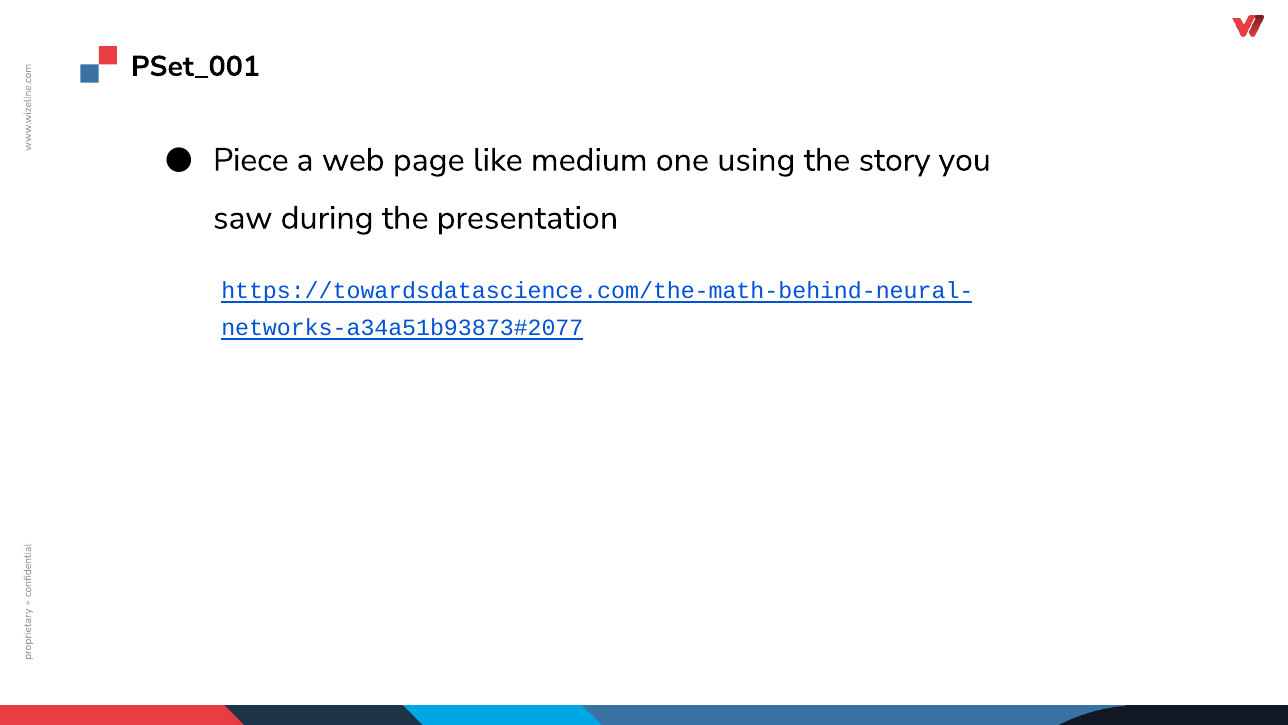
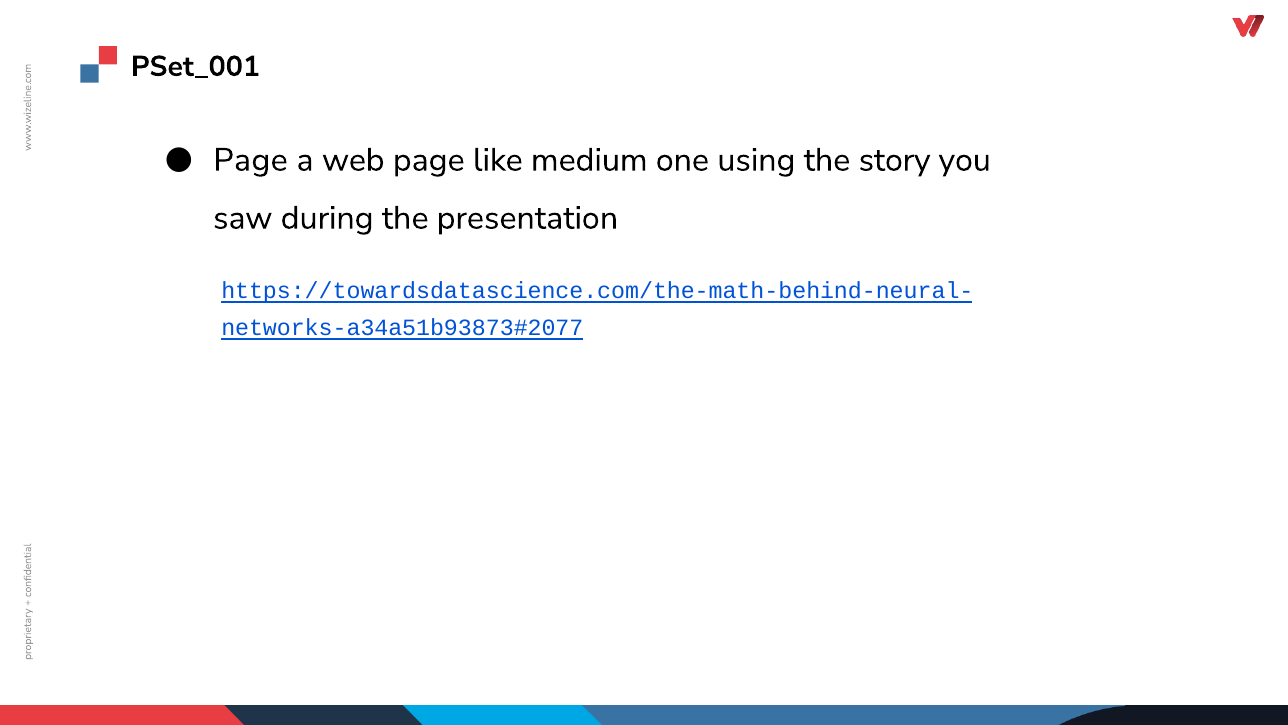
Piece at (251, 160): Piece -> Page
